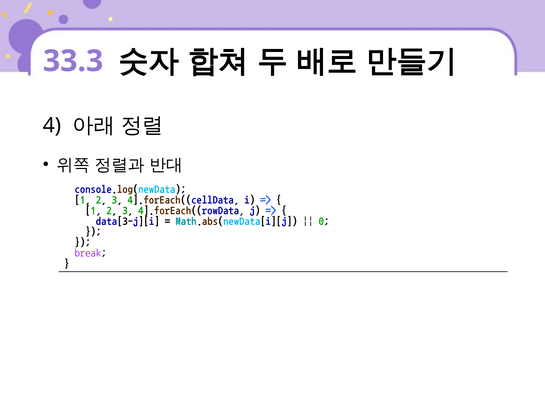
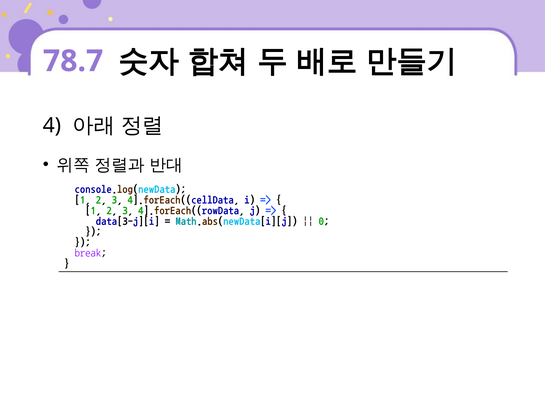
33.3: 33.3 -> 78.7
